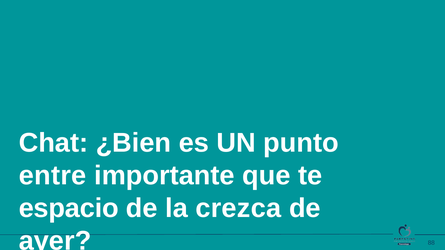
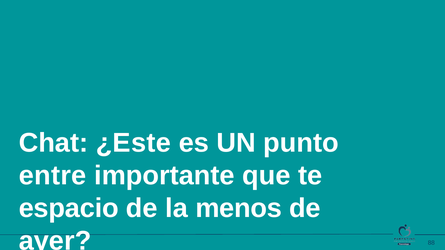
¿Bien: ¿Bien -> ¿Este
crezca: crezca -> menos
